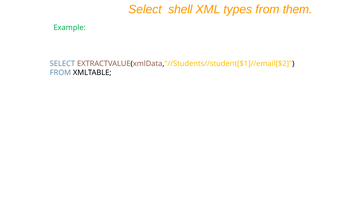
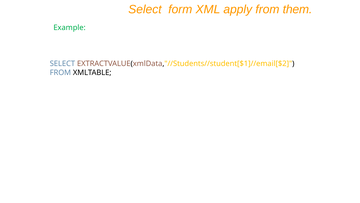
shell: shell -> form
types: types -> apply
